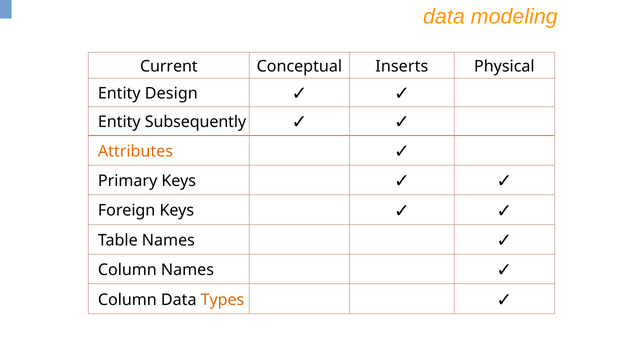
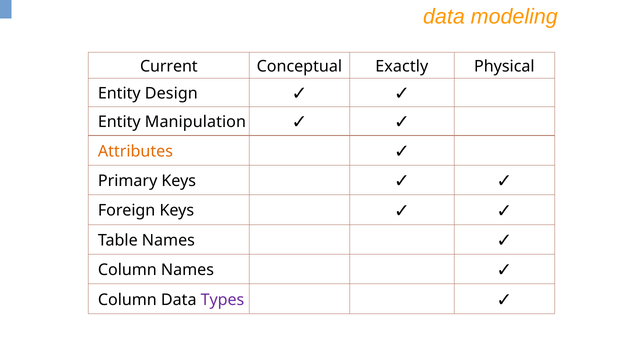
Inserts: Inserts -> Exactly
Subsequently: Subsequently -> Manipulation
Types colour: orange -> purple
